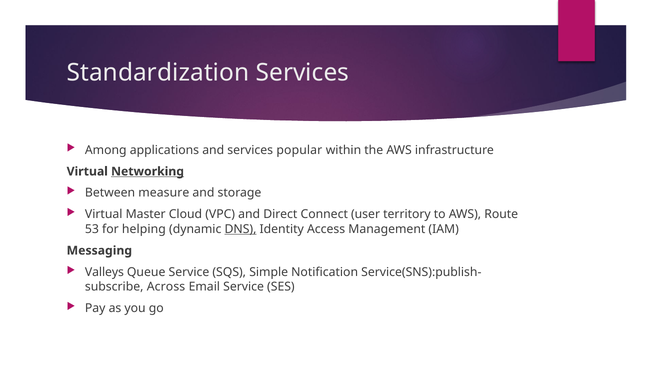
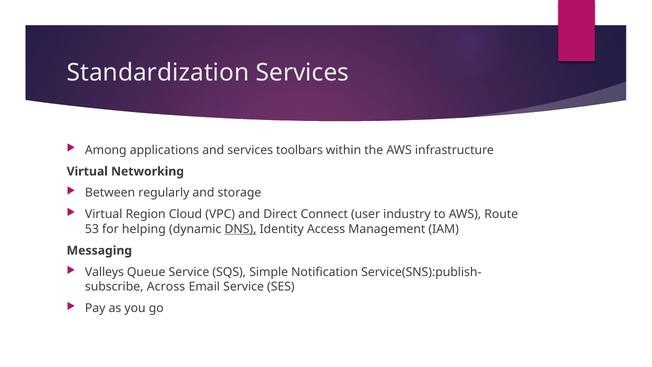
popular: popular -> toolbars
Networking underline: present -> none
measure: measure -> regularly
Master: Master -> Region
territory: territory -> industry
